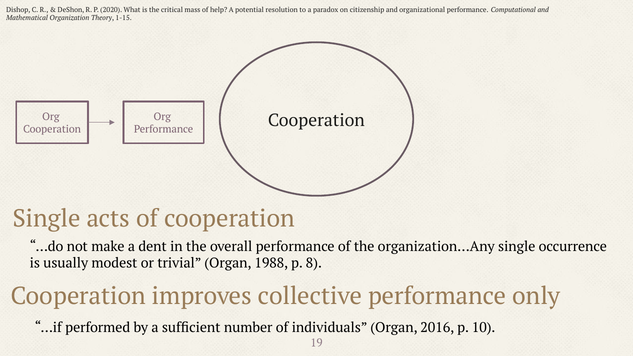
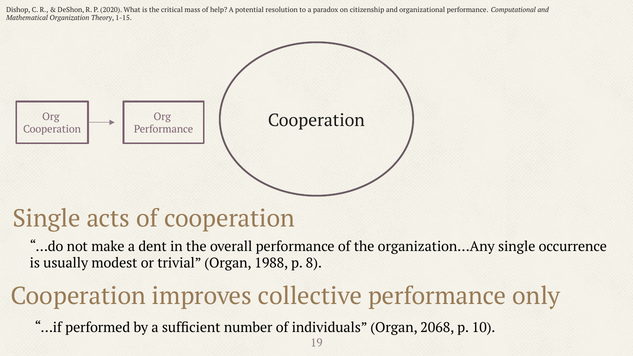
2016: 2016 -> 2068
